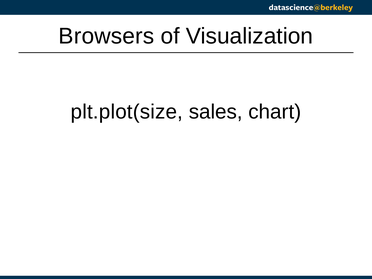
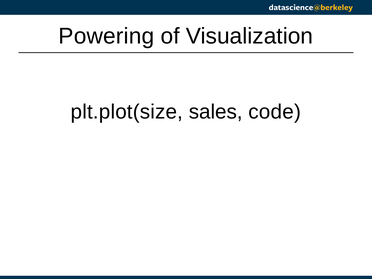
Browsers: Browsers -> Powering
chart: chart -> code
